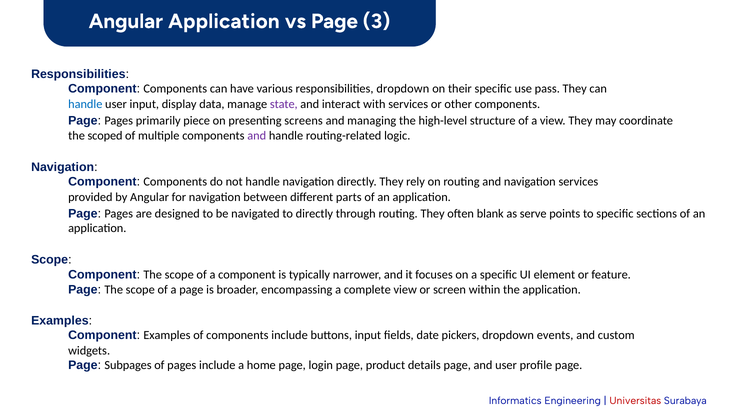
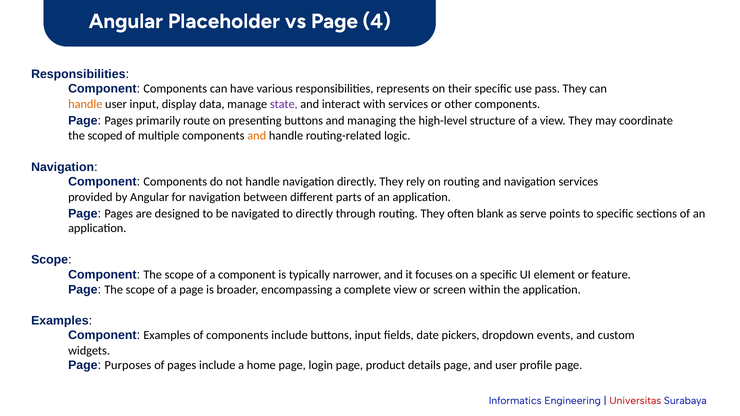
Angular Application: Application -> Placeholder
3: 3 -> 4
responsibilities dropdown: dropdown -> represents
handle at (85, 104) colour: blue -> orange
piece: piece -> route
presenting screens: screens -> buttons
and at (257, 136) colour: purple -> orange
Subpages: Subpages -> Purposes
